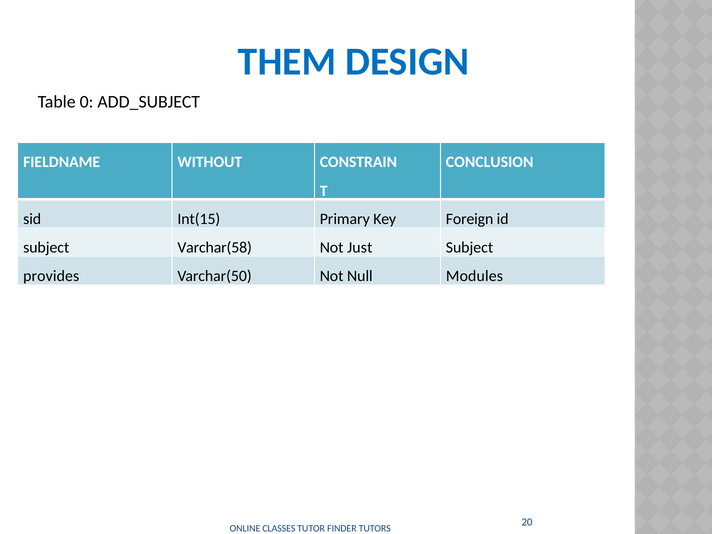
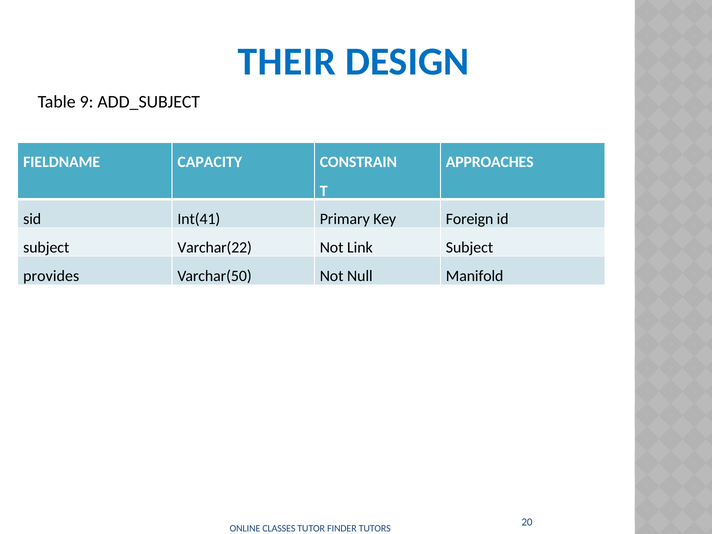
THEM: THEM -> THEIR
0: 0 -> 9
WITHOUT: WITHOUT -> CAPACITY
CONCLUSION: CONCLUSION -> APPROACHES
Int(15: Int(15 -> Int(41
Varchar(58: Varchar(58 -> Varchar(22
Just: Just -> Link
Modules: Modules -> Manifold
